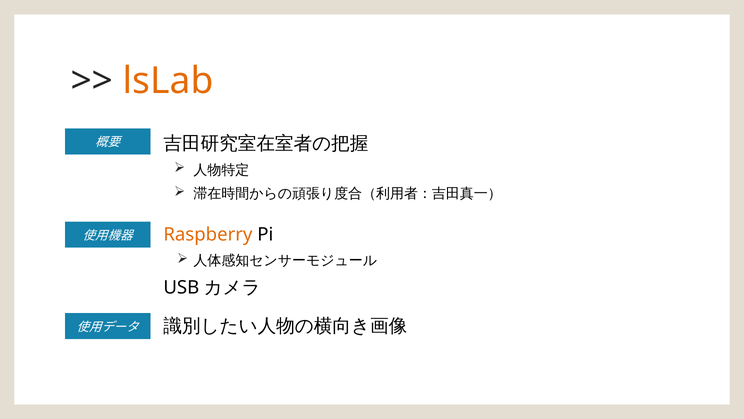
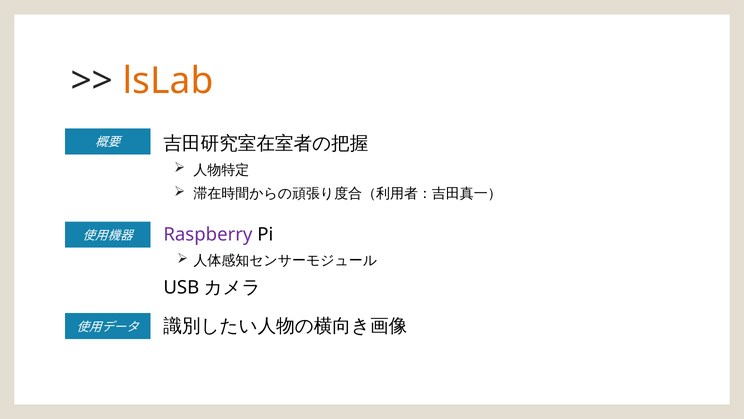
Raspberry colour: orange -> purple
